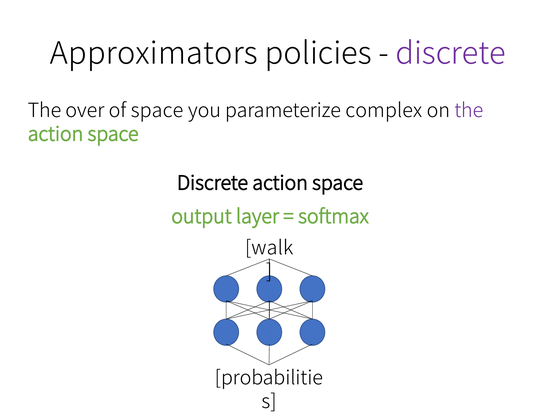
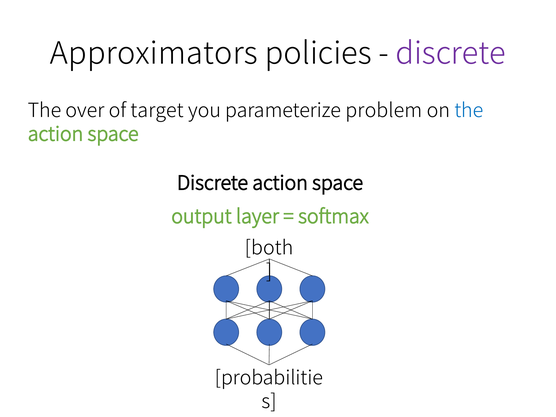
of space: space -> target
complex: complex -> problem
the at (469, 111) colour: purple -> blue
walk: walk -> both
